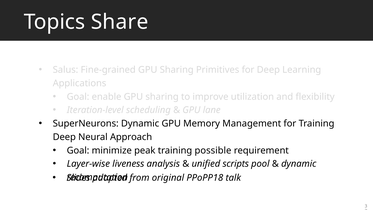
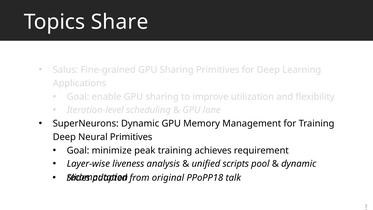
Neural Approach: Approach -> Primitives
possible: possible -> achieves
